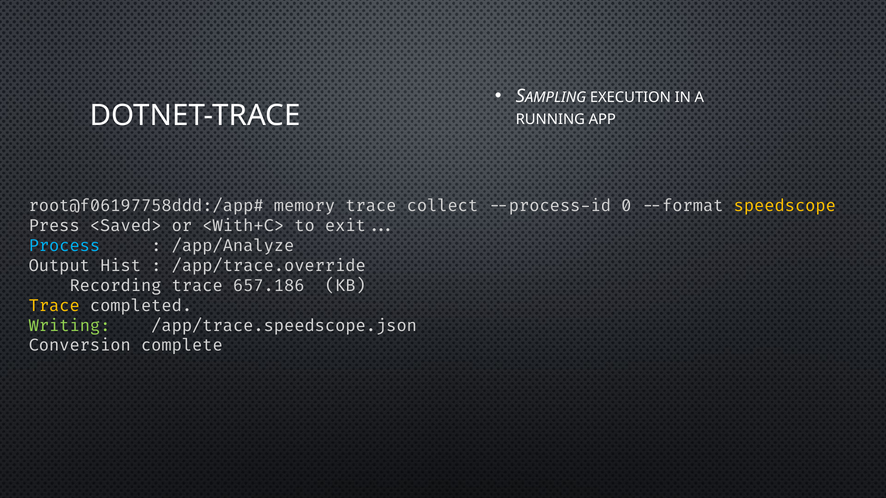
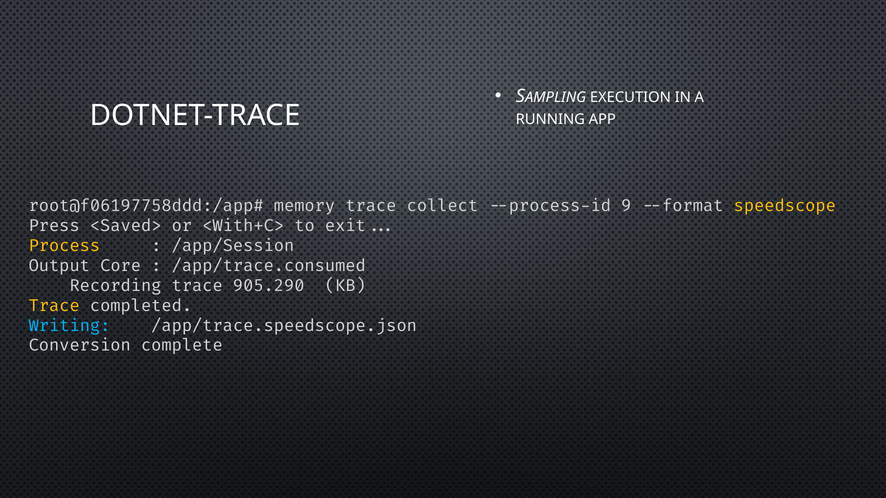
0: 0 -> 9
Process colour: light blue -> yellow
/app/Analyze: /app/Analyze -> /app/Session
Hist: Hist -> Core
/app/trace.override: /app/trace.override -> /app/trace.consumed
657.186: 657.186 -> 905.290
Writing colour: light green -> light blue
